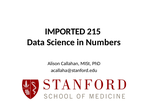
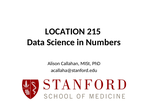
IMPORTED: IMPORTED -> LOCATION
